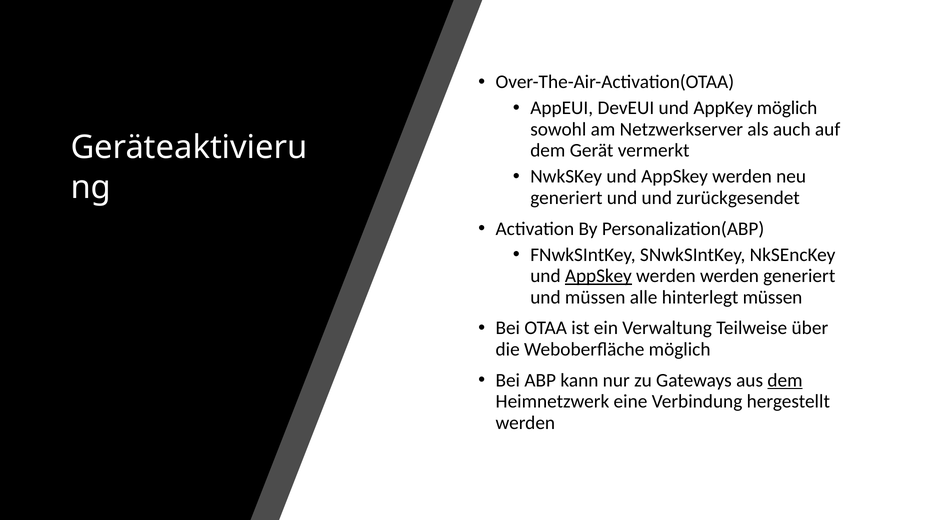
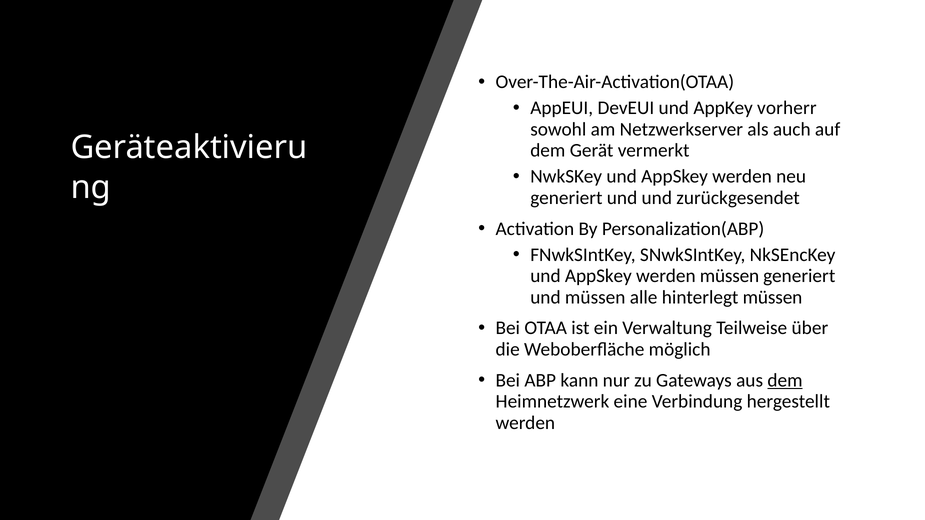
AppKey möglich: möglich -> vorherr
AppSkey at (598, 276) underline: present -> none
werden werden: werden -> müssen
